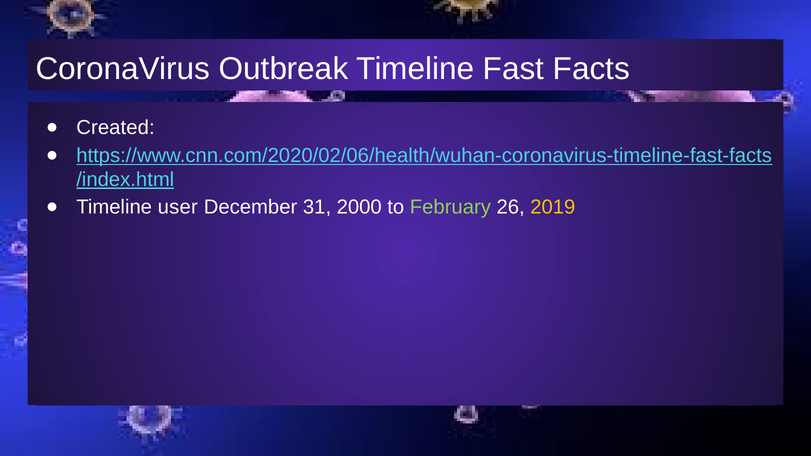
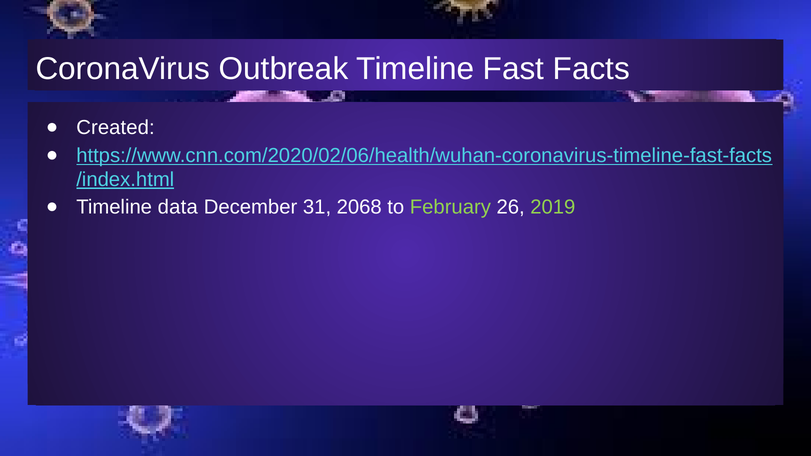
user: user -> data
2000: 2000 -> 2068
2019 colour: yellow -> light green
